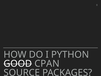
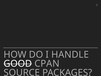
PYTHON: PYTHON -> HANDLE
